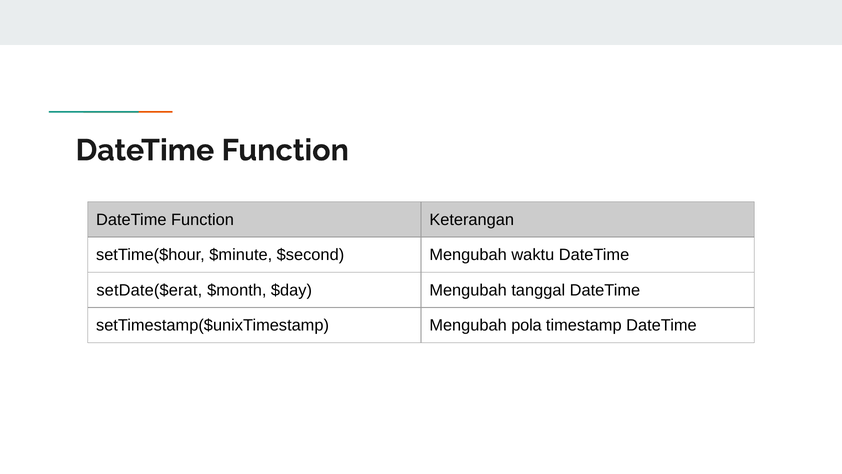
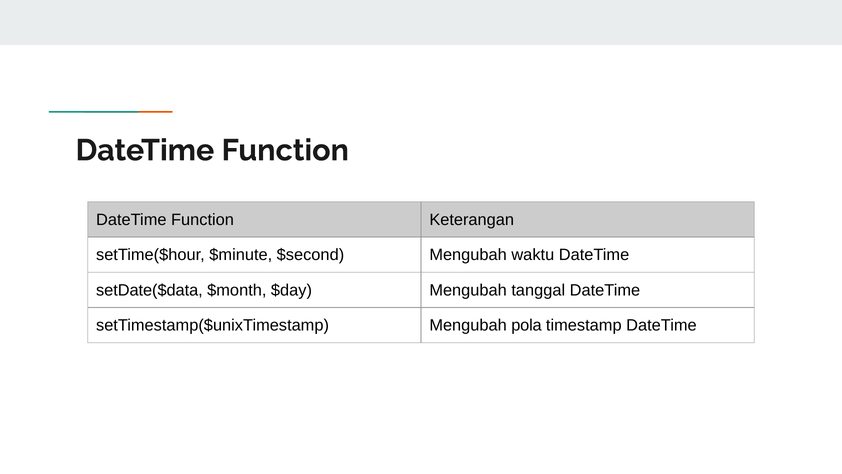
setDate($erat: setDate($erat -> setDate($data
